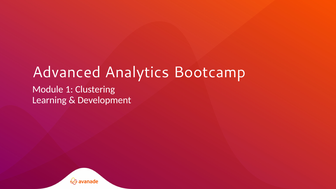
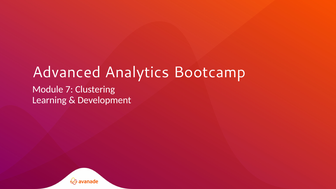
1: 1 -> 7
